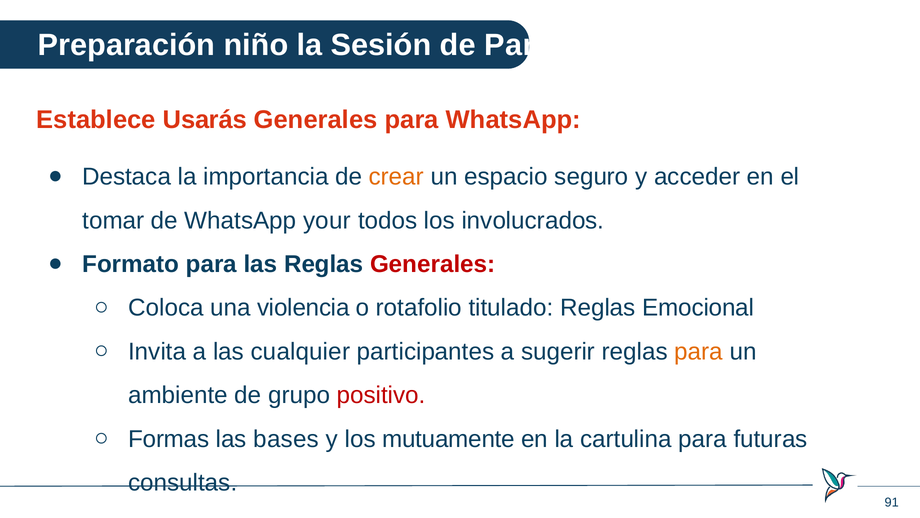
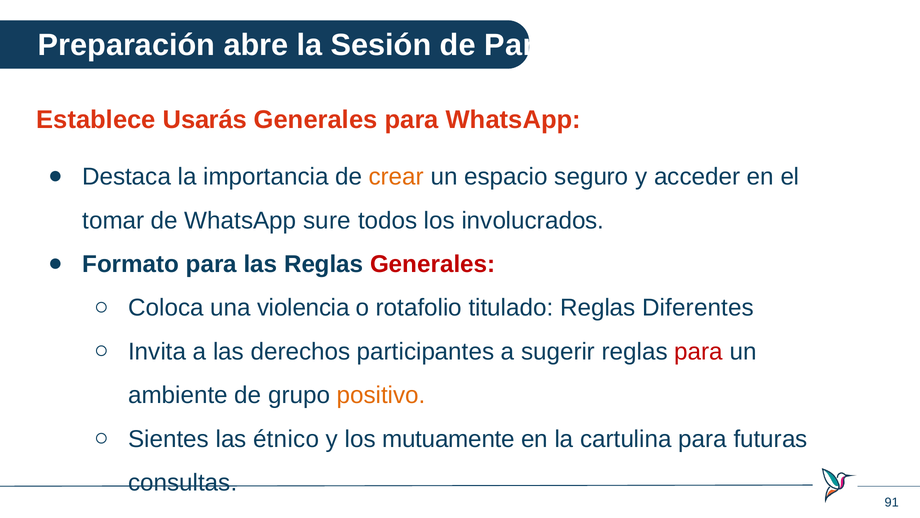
niño: niño -> abre
your: your -> sure
Emocional: Emocional -> Diferentes
cualquier: cualquier -> derechos
para at (699, 351) colour: orange -> red
positivo colour: red -> orange
Formas: Formas -> Sientes
bases: bases -> étnico
